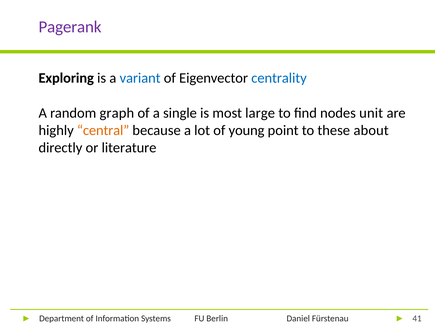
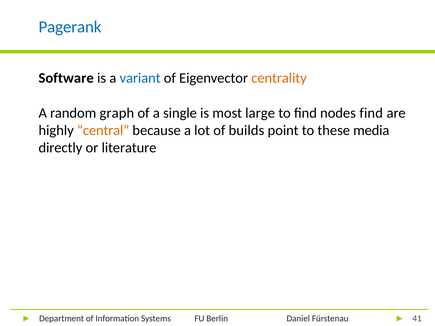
Pagerank colour: purple -> blue
Exploring: Exploring -> Software
centrality colour: blue -> orange
nodes unit: unit -> find
young: young -> builds
about: about -> media
